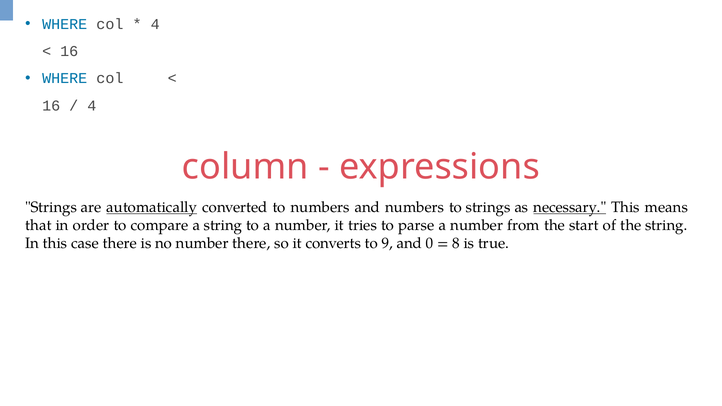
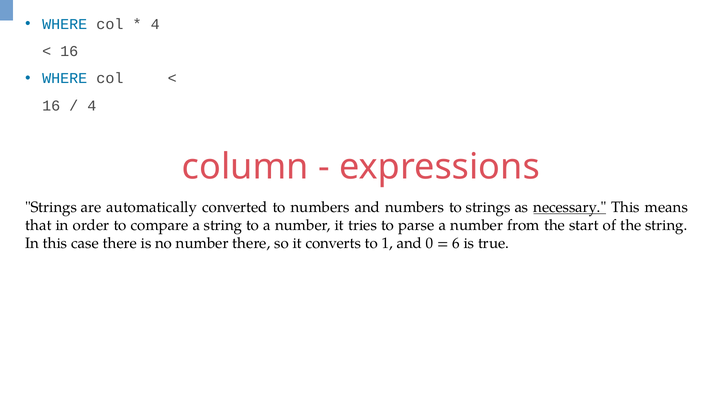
automatically underline: present -> none
9: 9 -> 1
8: 8 -> 6
